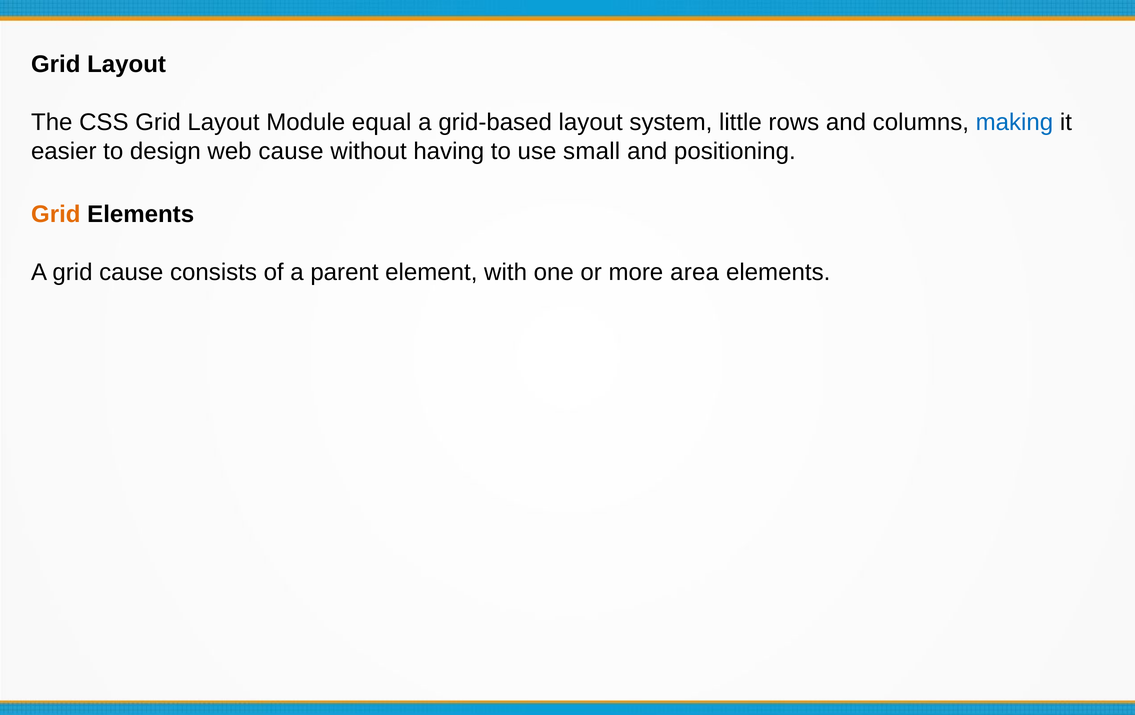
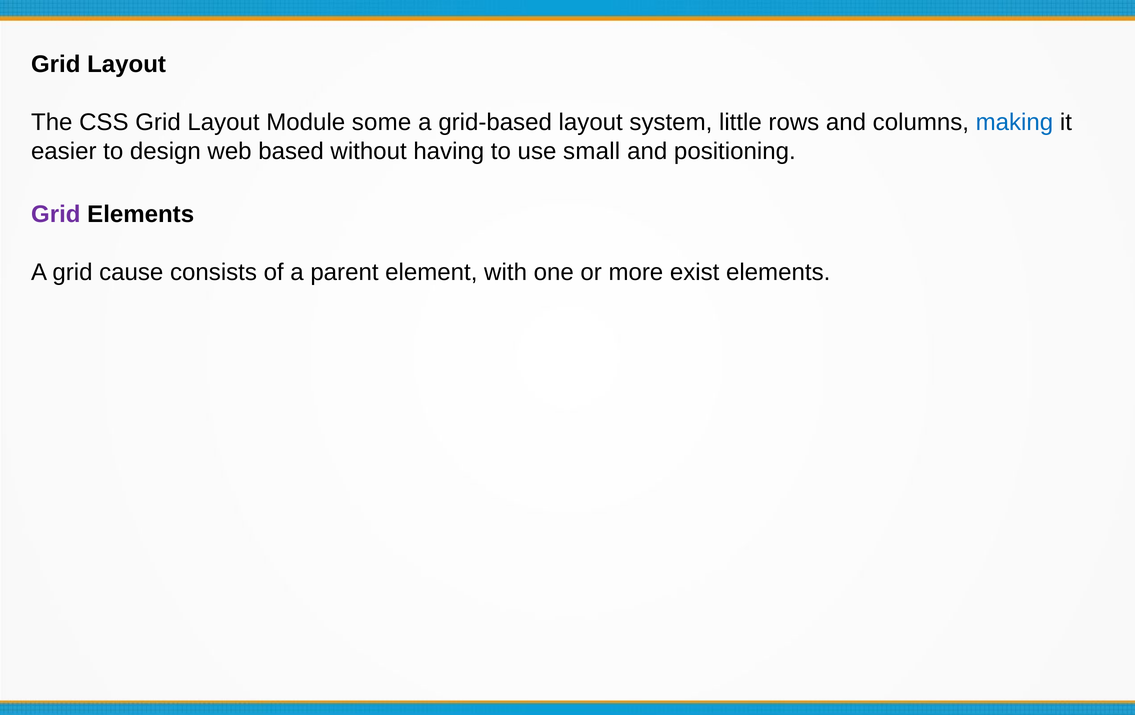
equal: equal -> some
web cause: cause -> based
Grid at (56, 214) colour: orange -> purple
area: area -> exist
